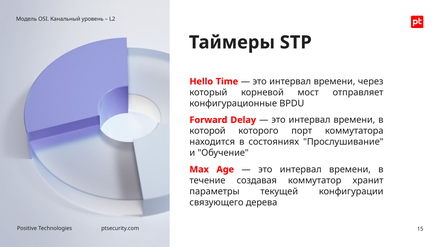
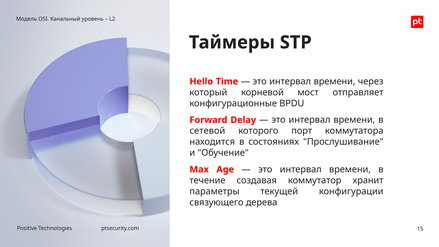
которой: которой -> сетевой
